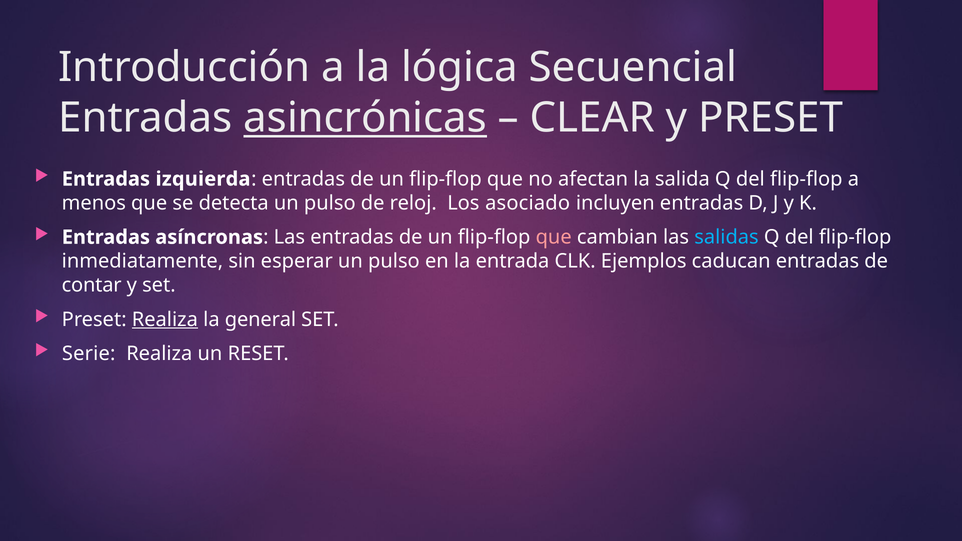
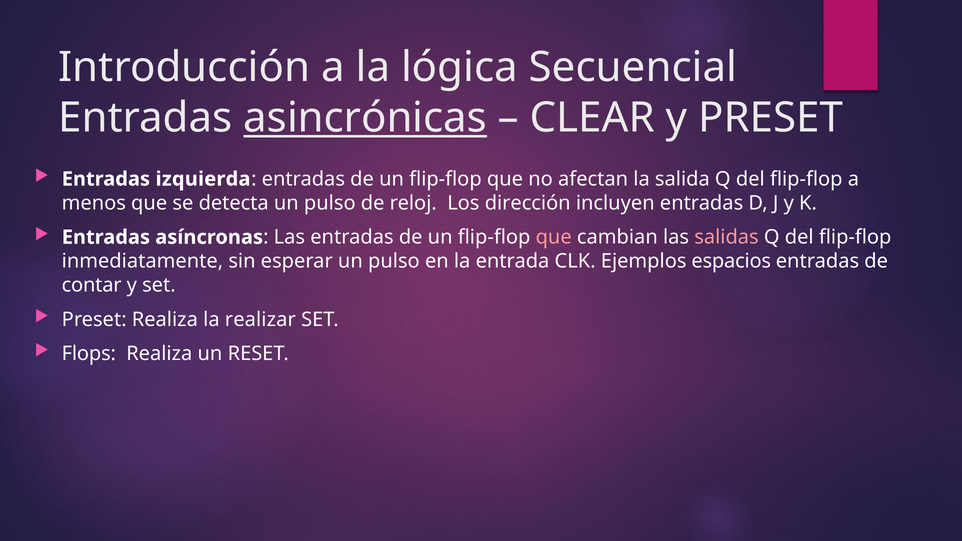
asociado: asociado -> dirección
salidas colour: light blue -> pink
caducan: caducan -> espacios
Realiza at (165, 320) underline: present -> none
general: general -> realizar
Serie: Serie -> Flops
